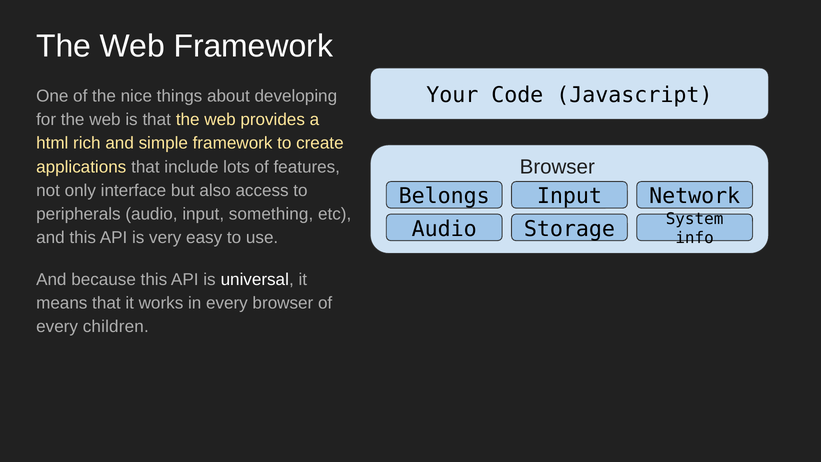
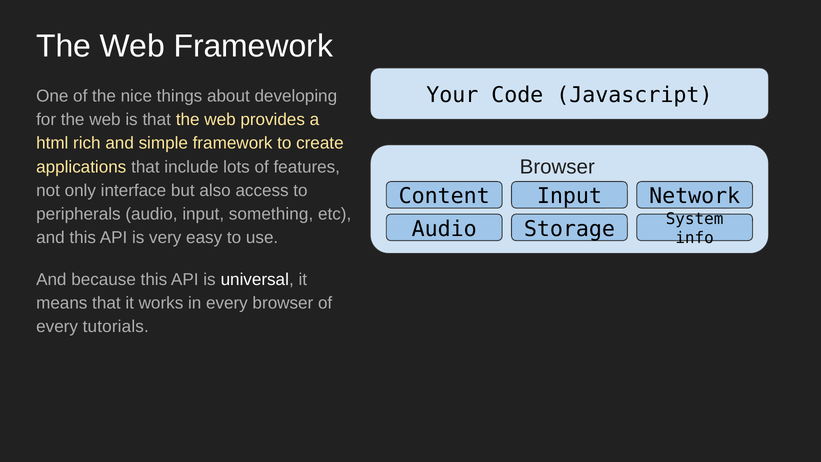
Belongs: Belongs -> Content
children: children -> tutorials
